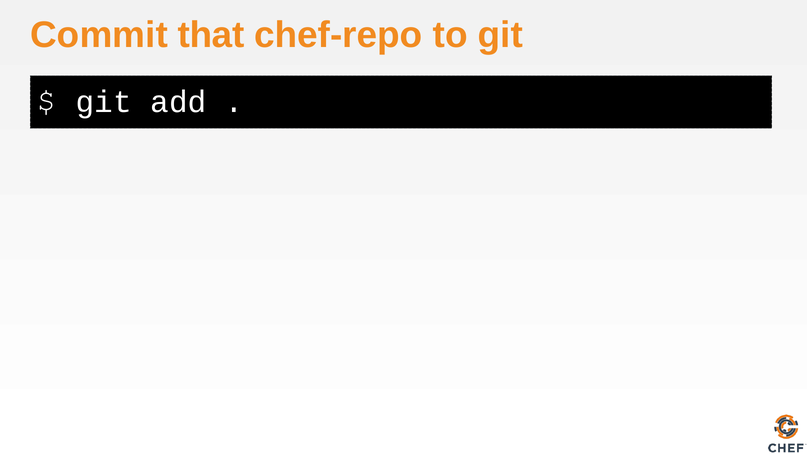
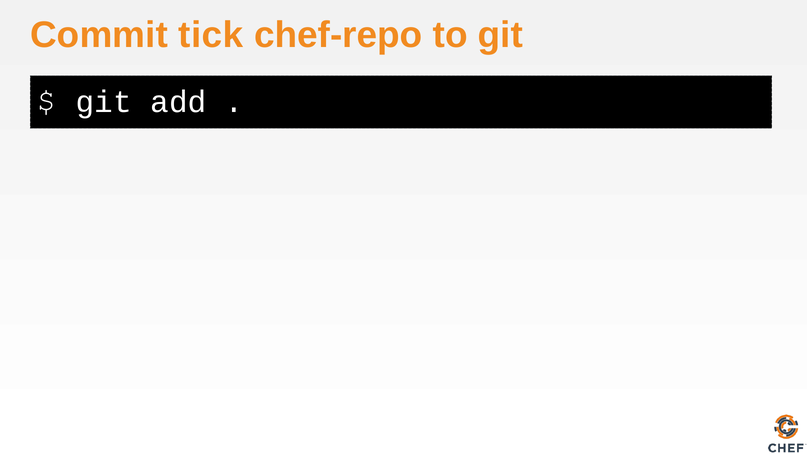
that: that -> tick
